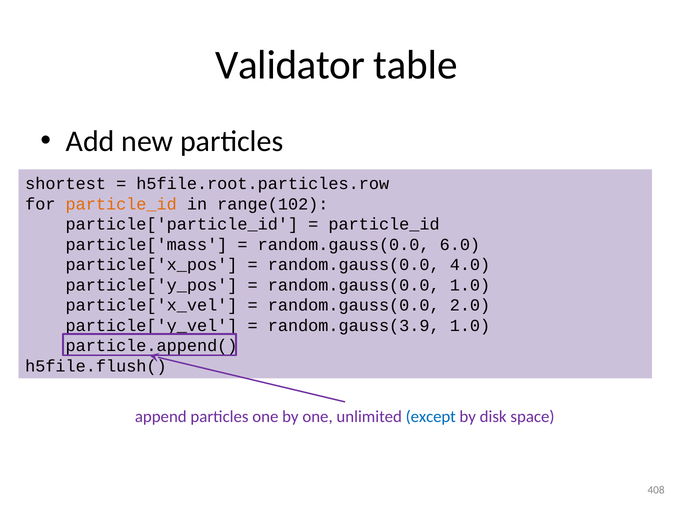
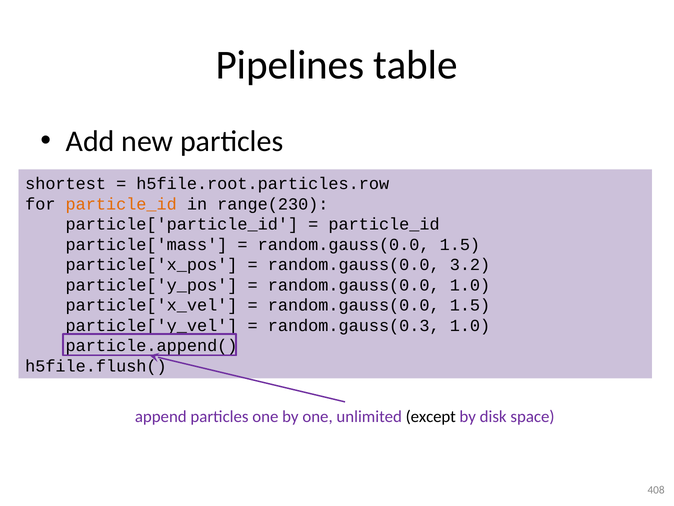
Validator: Validator -> Pipelines
range(102: range(102 -> range(230
6.0 at (460, 244): 6.0 -> 1.5
4.0: 4.0 -> 3.2
2.0 at (470, 305): 2.0 -> 1.5
random.gauss(3.9: random.gauss(3.9 -> random.gauss(0.3
except colour: blue -> black
